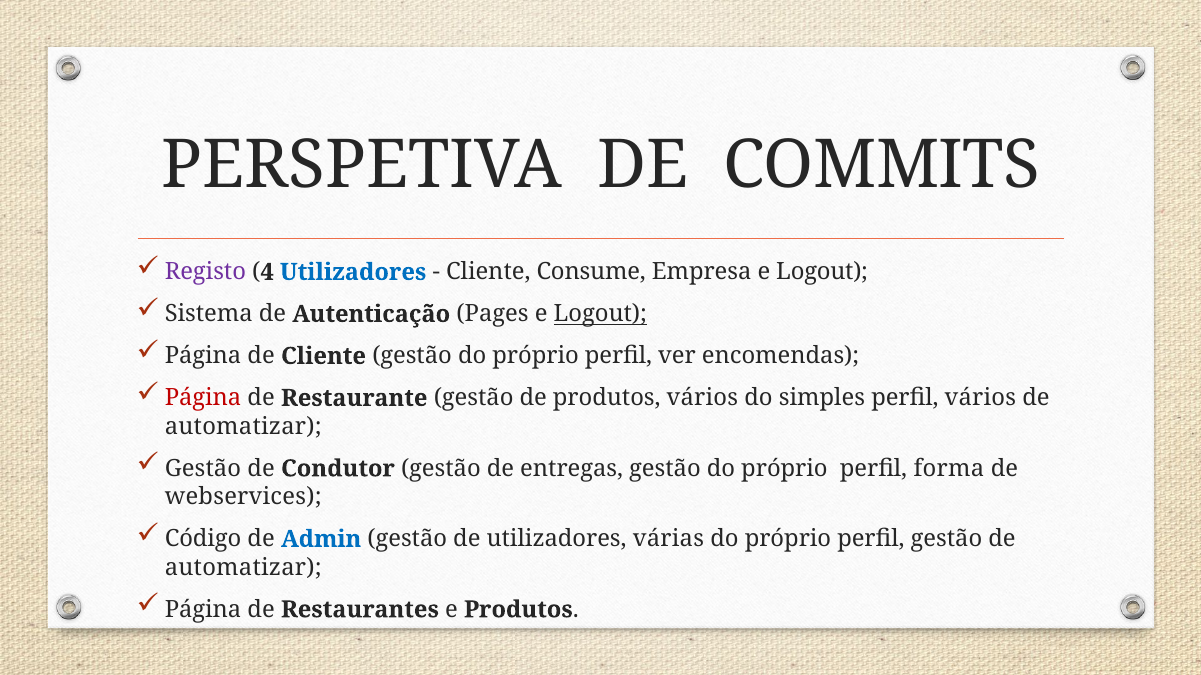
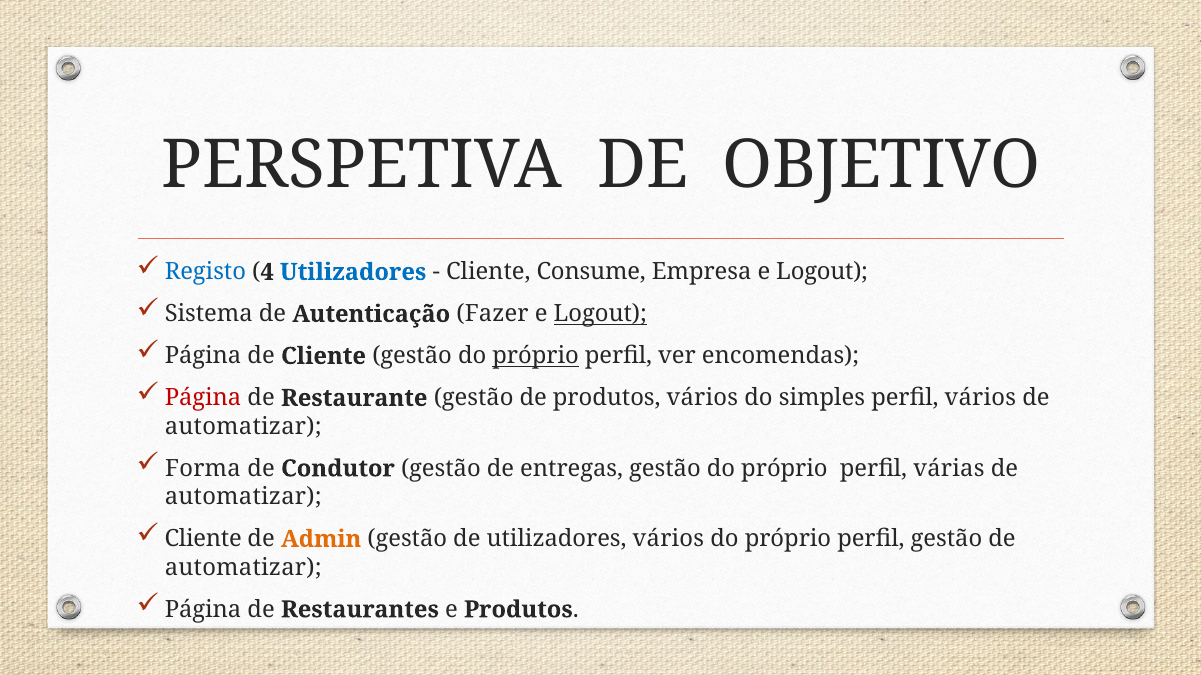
COMMITS: COMMITS -> OBJETIVO
Registo colour: purple -> blue
Pages: Pages -> Fazer
próprio at (536, 356) underline: none -> present
Gestão at (203, 469): Gestão -> Forma
forma: forma -> várias
webservices at (243, 497): webservices -> automatizar
Código at (203, 539): Código -> Cliente
Admin colour: blue -> orange
utilizadores várias: várias -> vários
